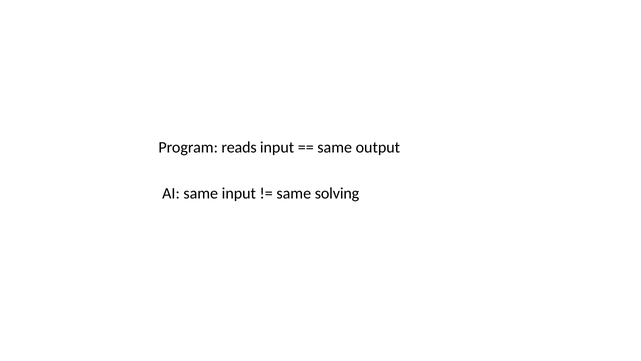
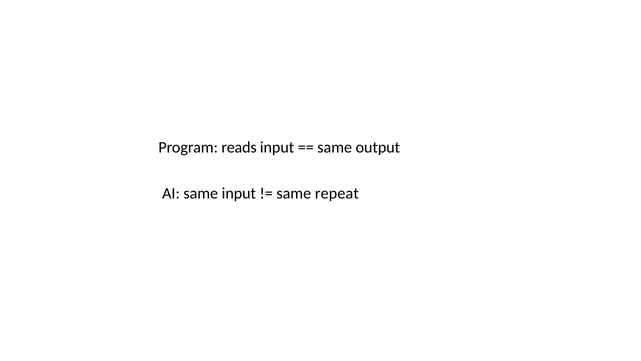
solving: solving -> repeat
